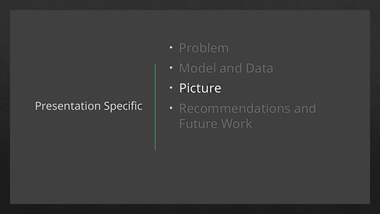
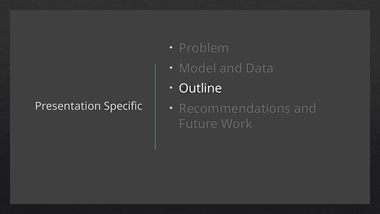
Picture: Picture -> Outline
